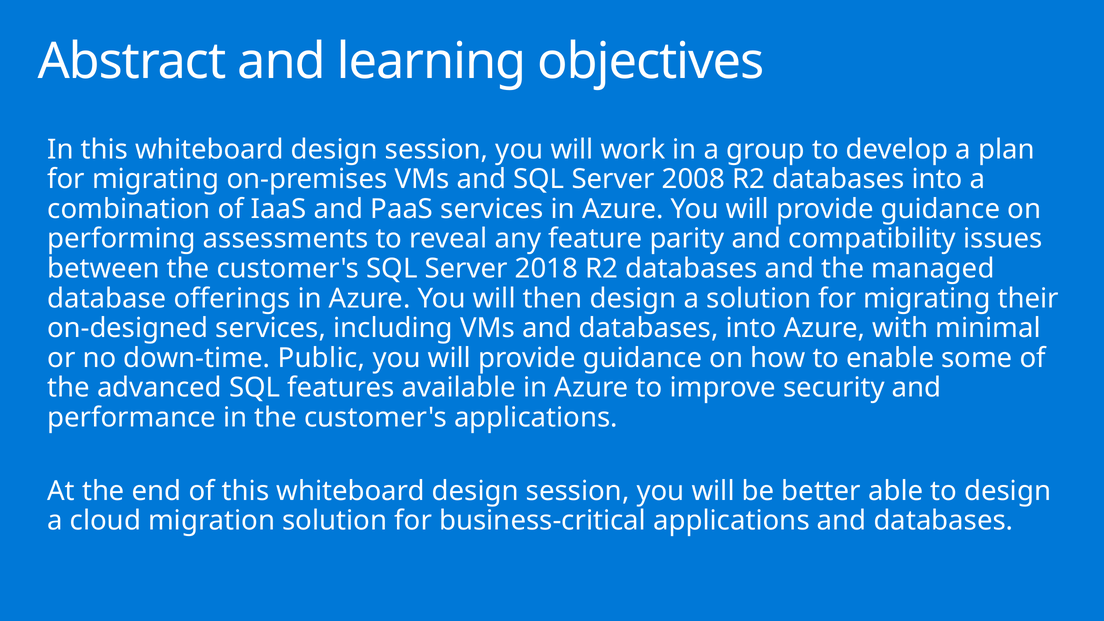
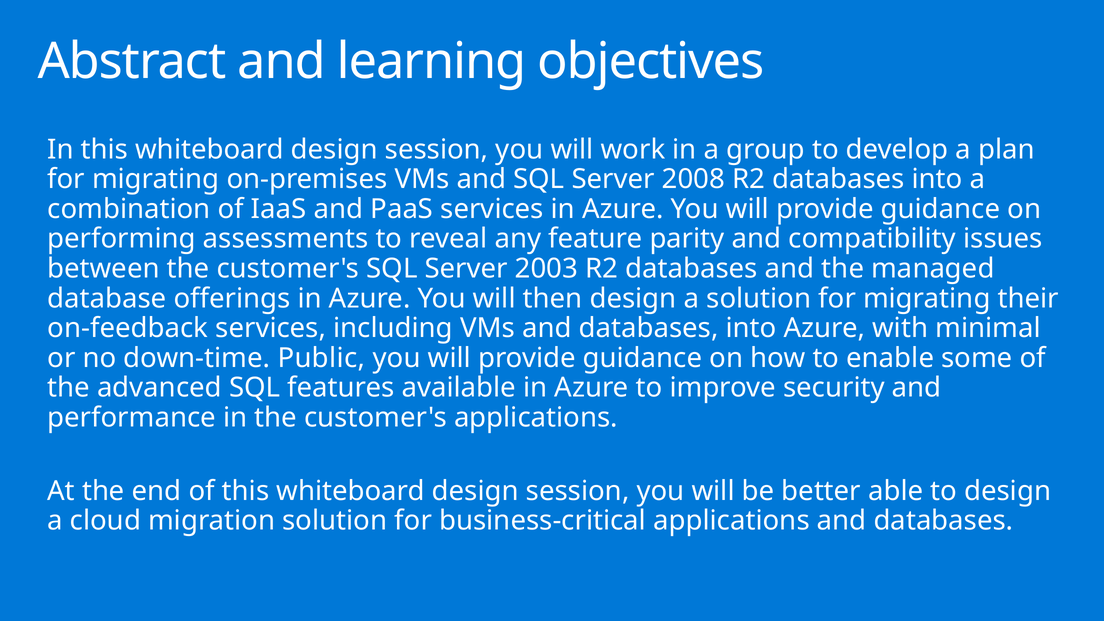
2018: 2018 -> 2003
on-designed: on-designed -> on-feedback
